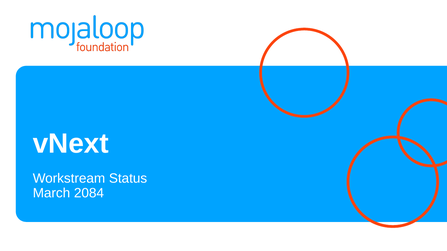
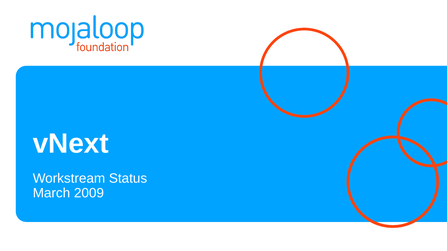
2084: 2084 -> 2009
